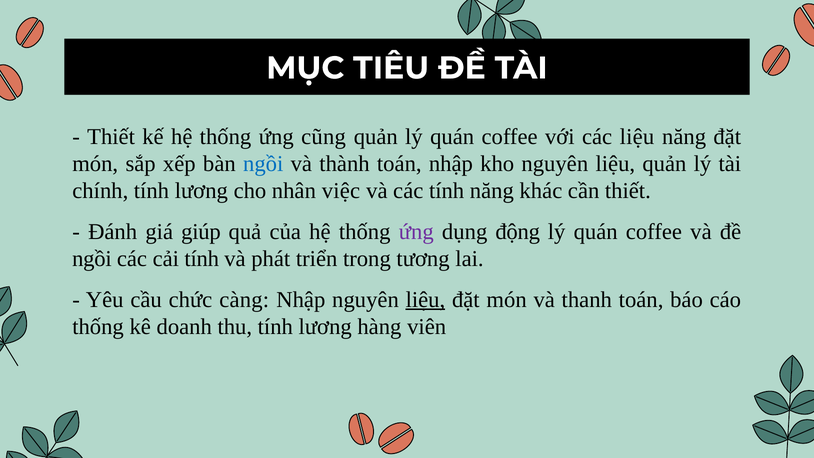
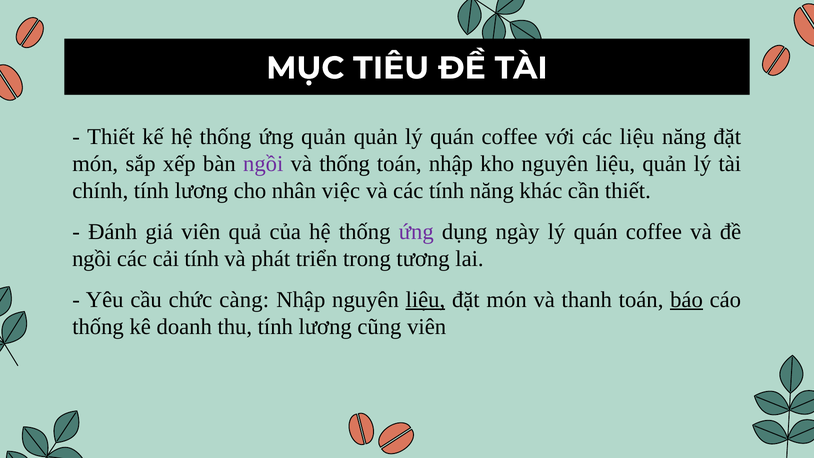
ứng cũng: cũng -> quản
ngồi at (263, 164) colour: blue -> purple
và thành: thành -> thống
giá giúp: giúp -> viên
động: động -> ngày
báo underline: none -> present
hàng: hàng -> cũng
